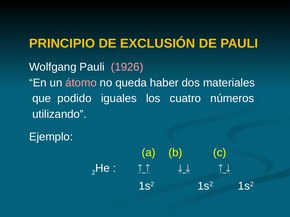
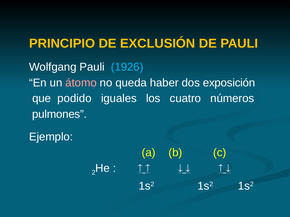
1926 colour: pink -> light blue
materiales: materiales -> exposición
utilizando: utilizando -> pulmones
